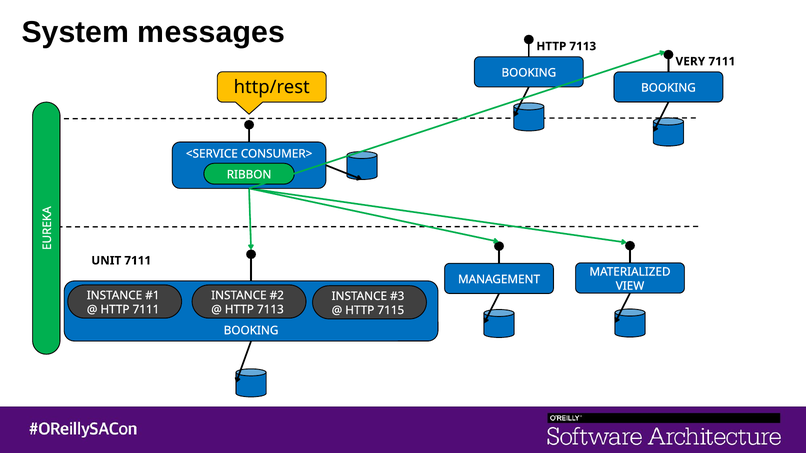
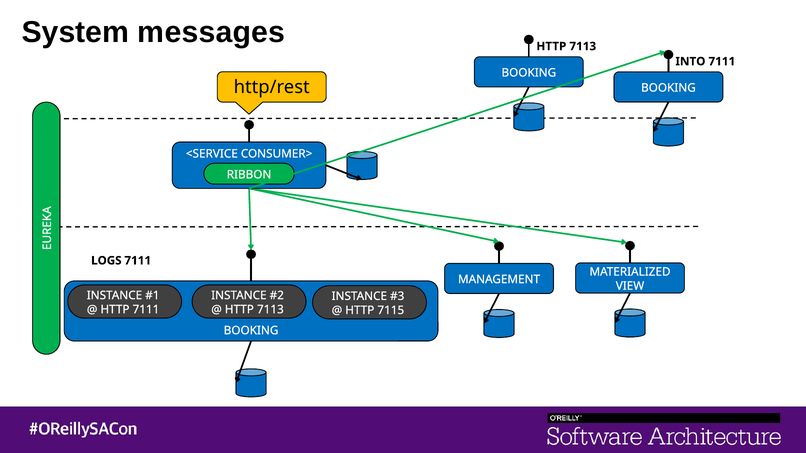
VERY: VERY -> INTO
UNIT: UNIT -> LOGS
